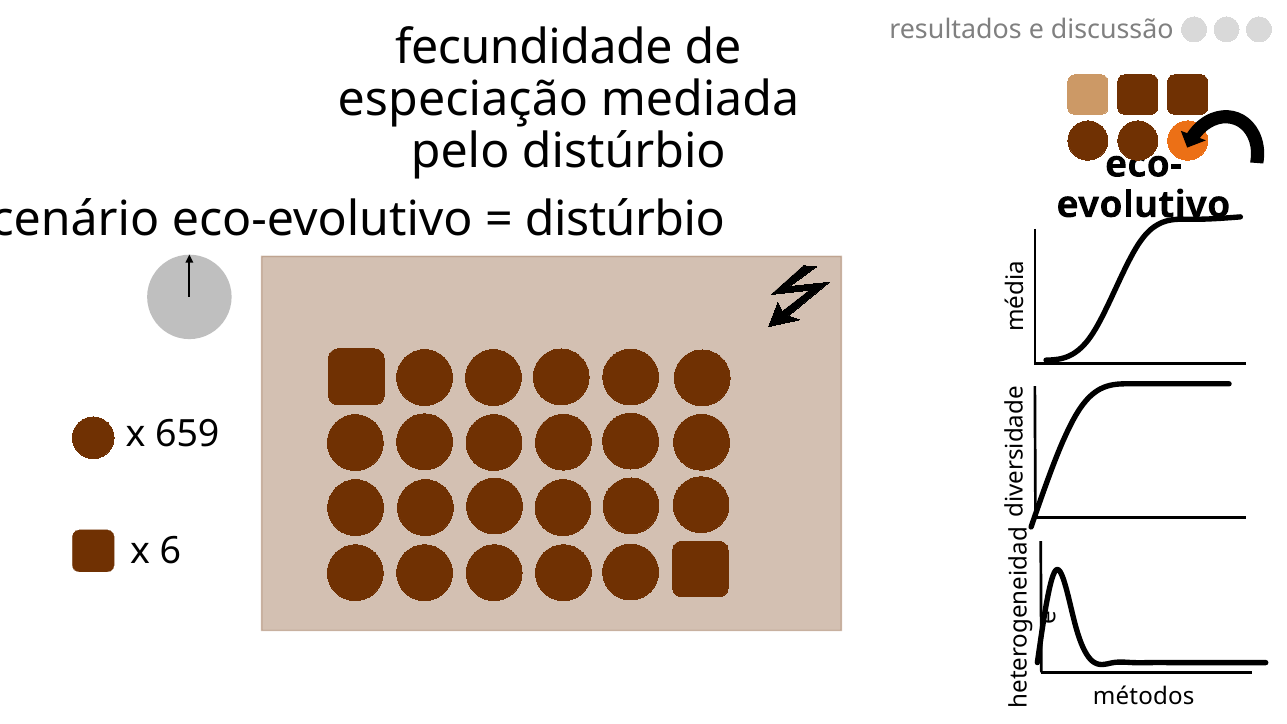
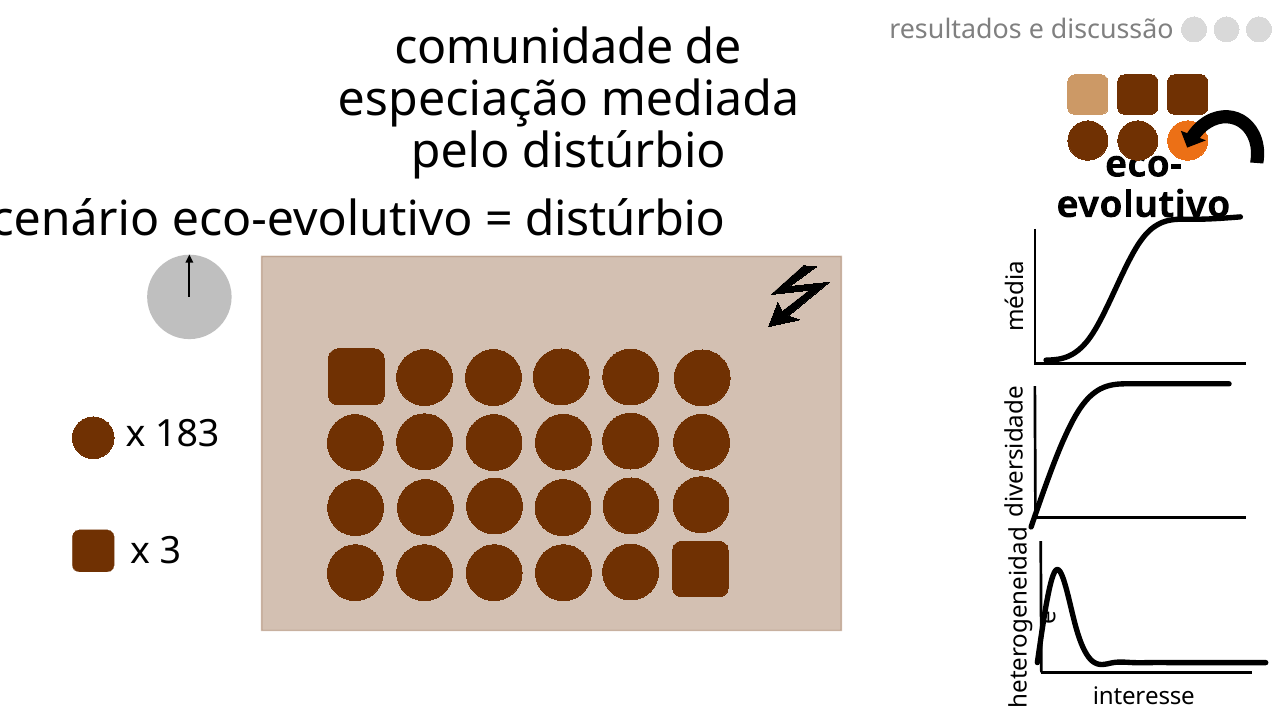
fecundidade: fecundidade -> comunidade
659: 659 -> 183
6: 6 -> 3
métodos: métodos -> interesse
